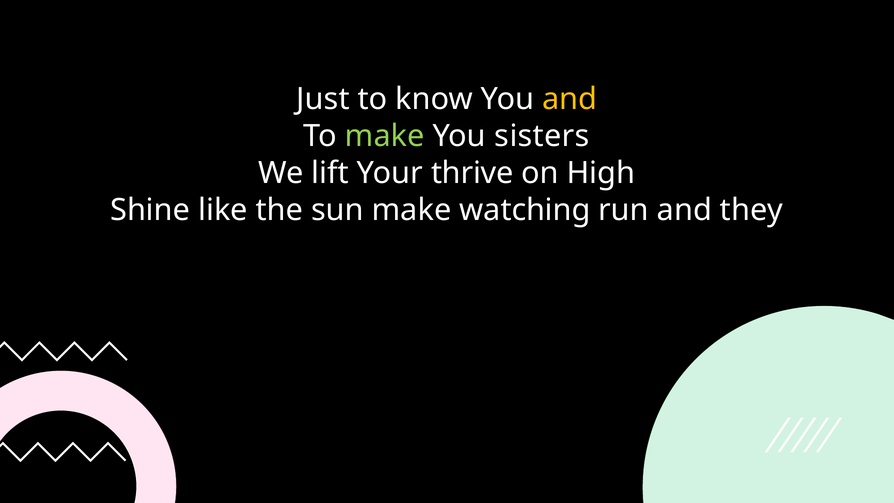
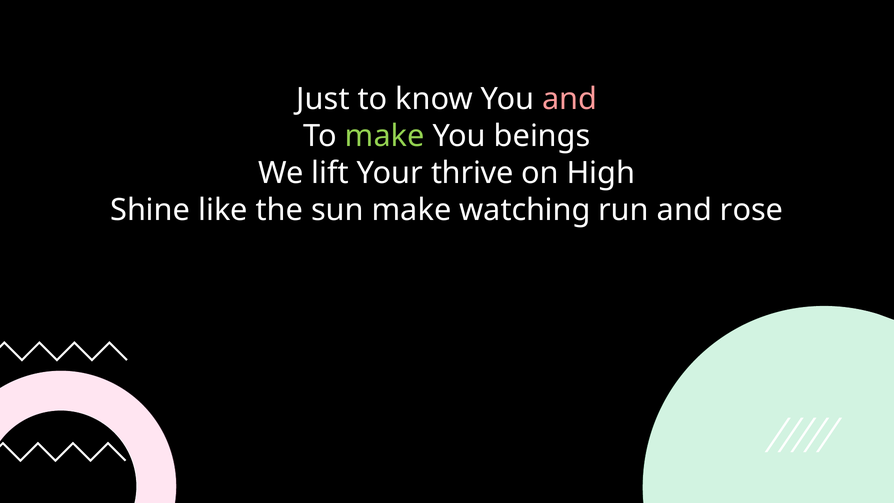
and at (570, 99) colour: yellow -> pink
sisters: sisters -> beings
they: they -> rose
